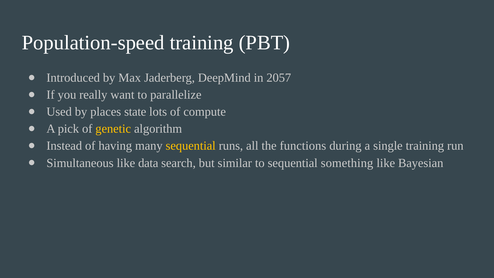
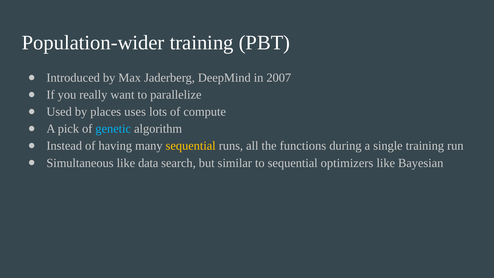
Population-speed: Population-speed -> Population-wider
2057: 2057 -> 2007
state: state -> uses
genetic colour: yellow -> light blue
something: something -> optimizers
